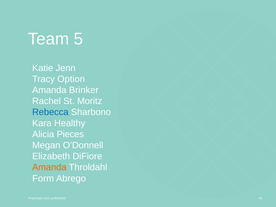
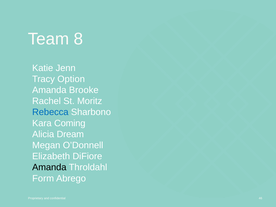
5: 5 -> 8
Brinker: Brinker -> Brooke
Healthy: Healthy -> Coming
Pieces: Pieces -> Dream
Amanda at (49, 167) colour: orange -> black
